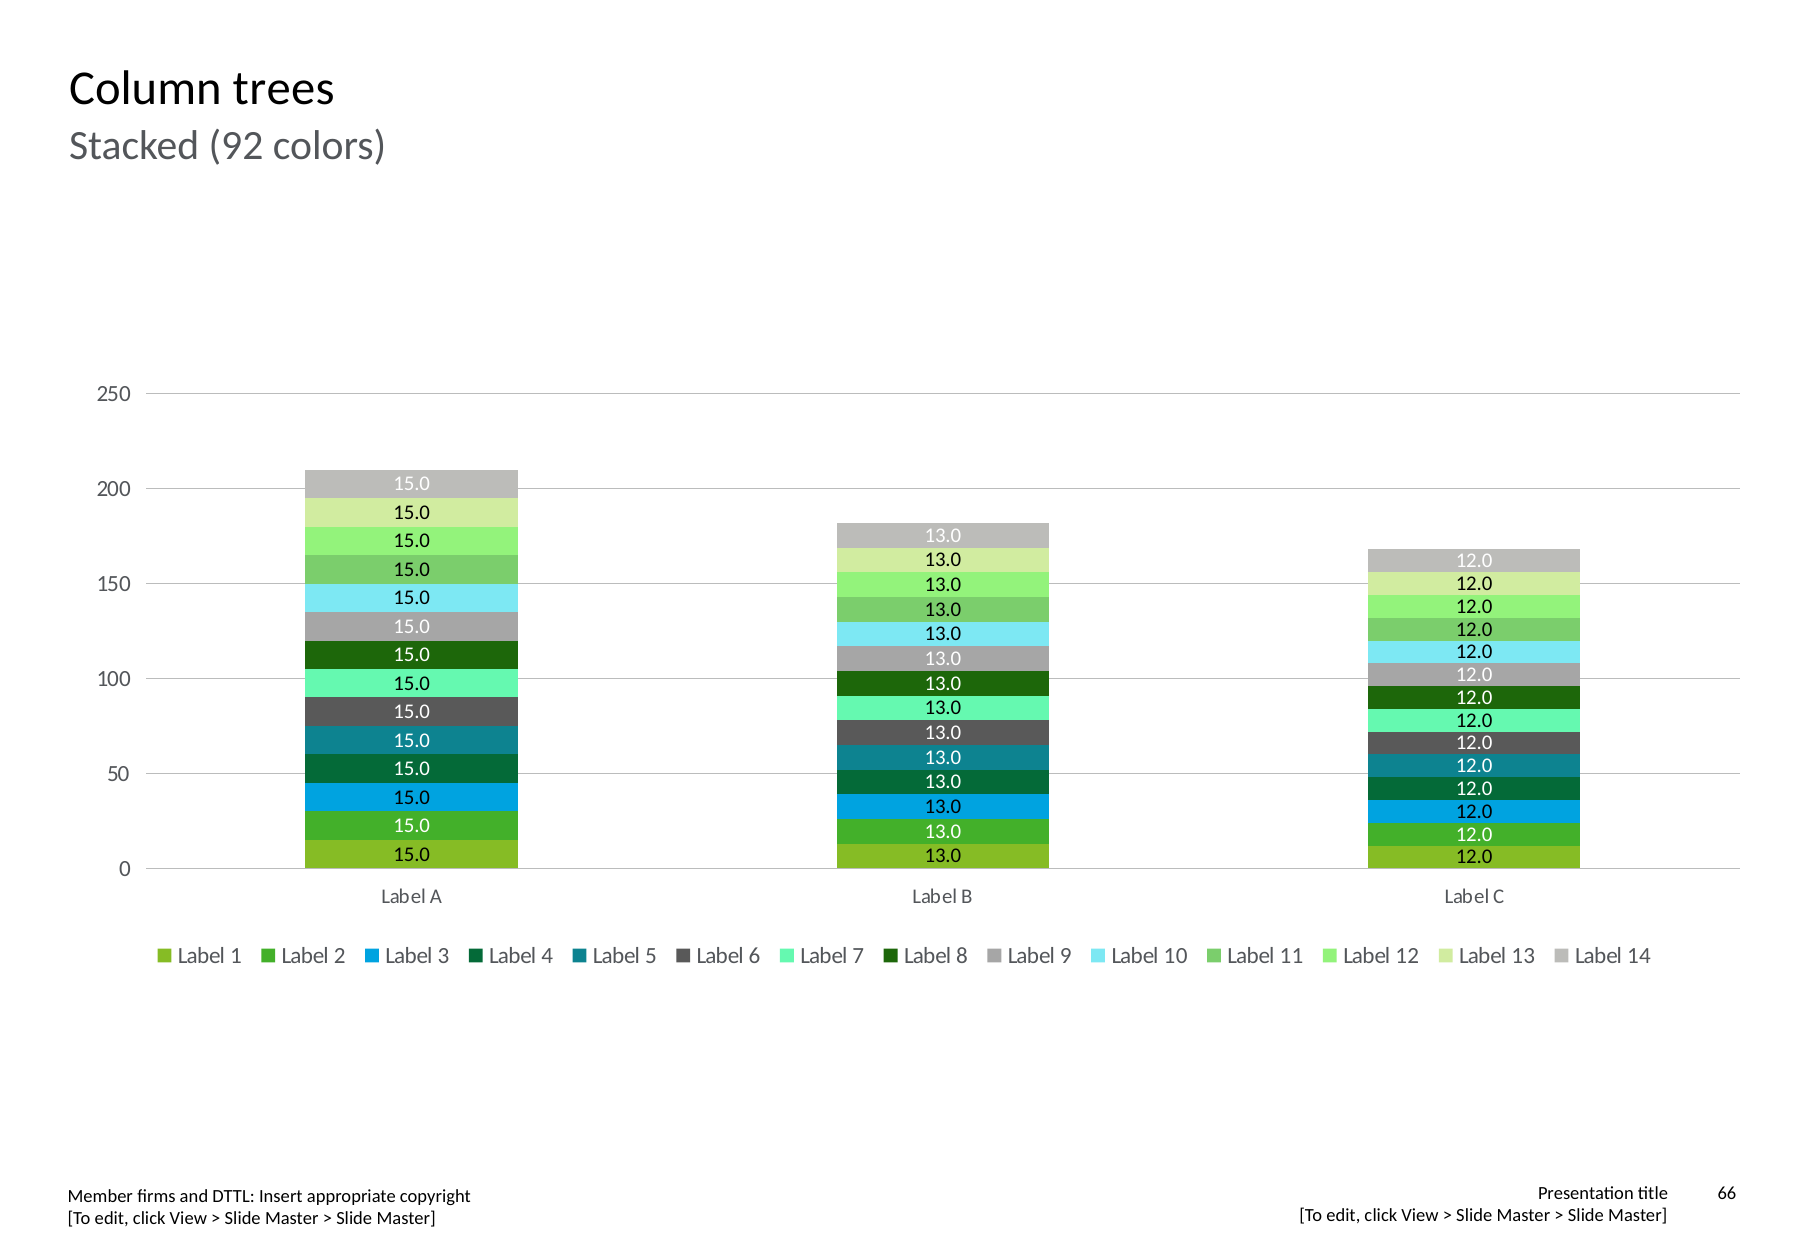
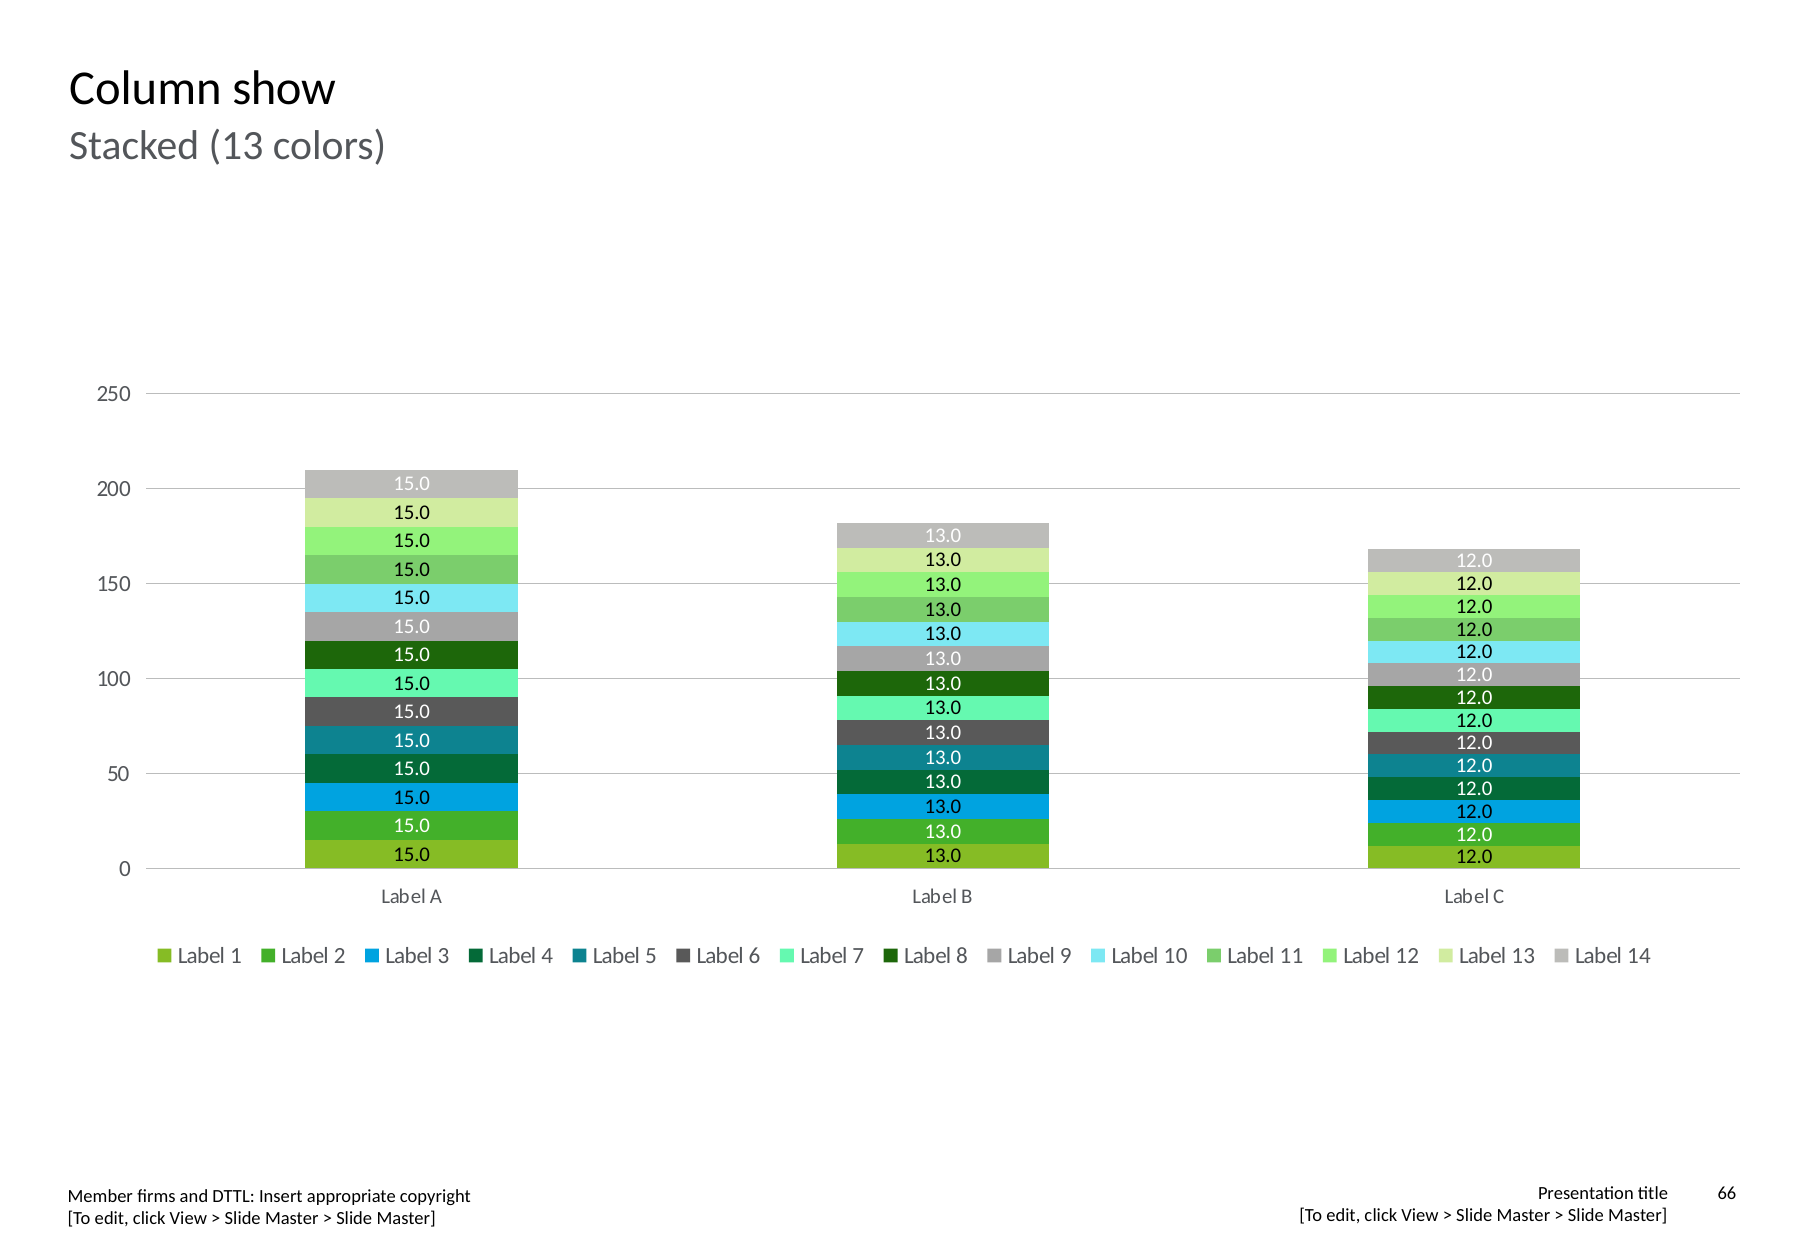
trees: trees -> show
Stacked 92: 92 -> 13
